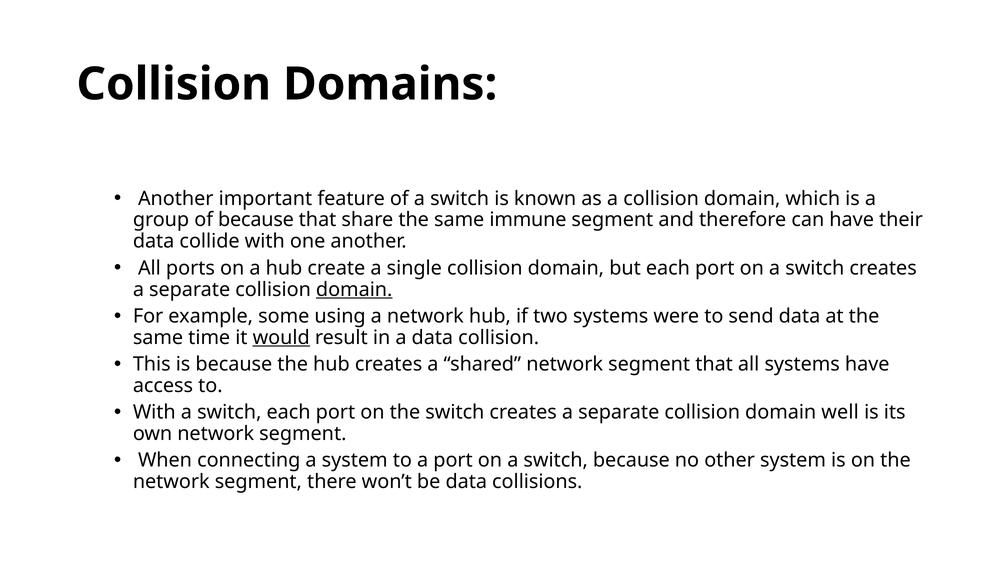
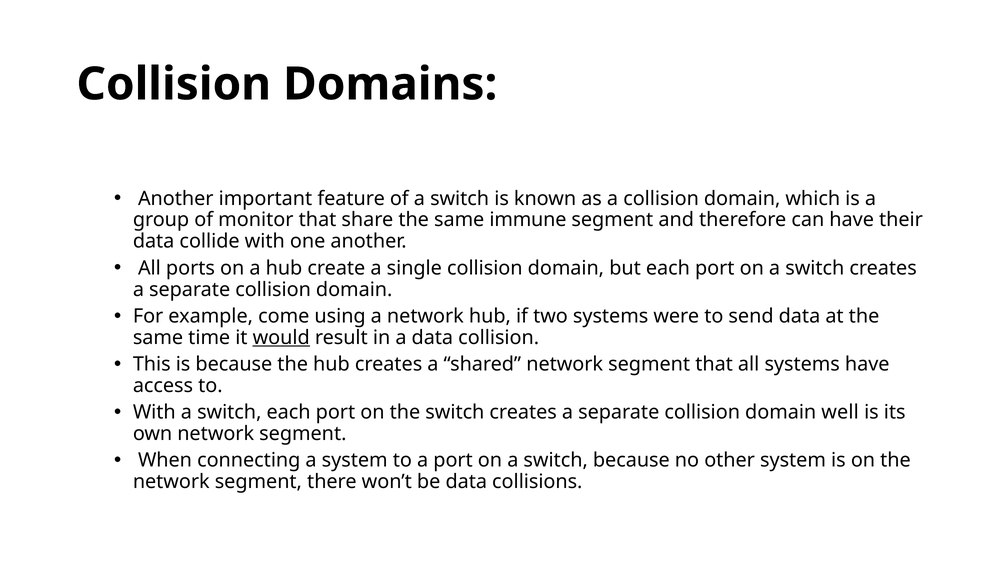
of because: because -> monitor
domain at (354, 290) underline: present -> none
some: some -> come
